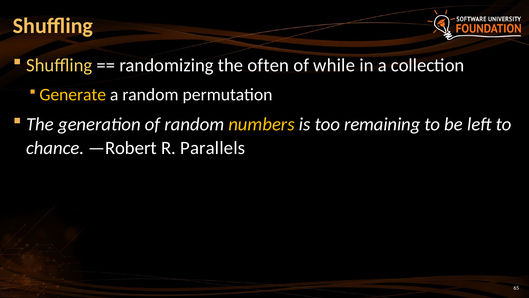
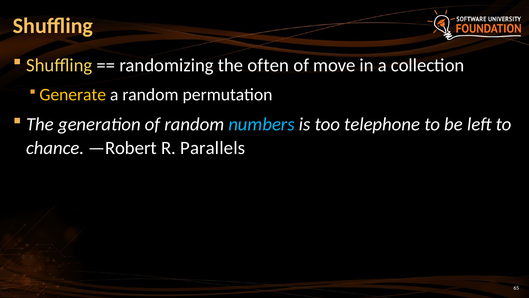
while: while -> move
numbers colour: yellow -> light blue
remaining: remaining -> telephone
